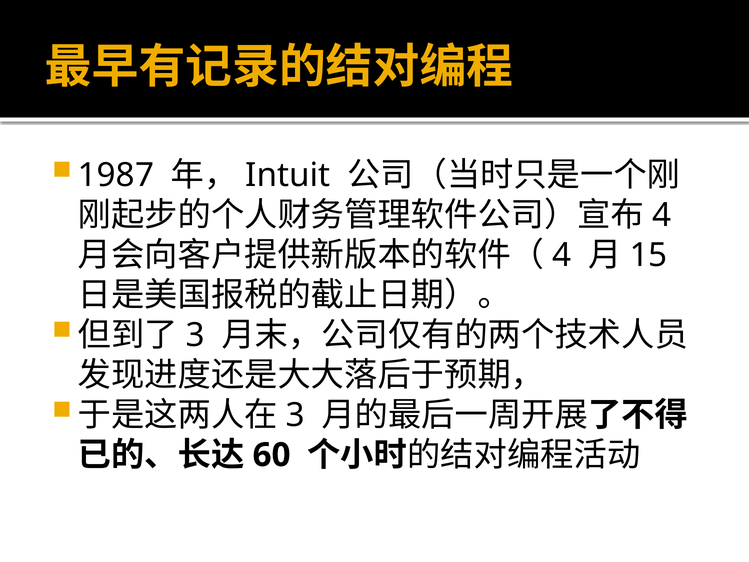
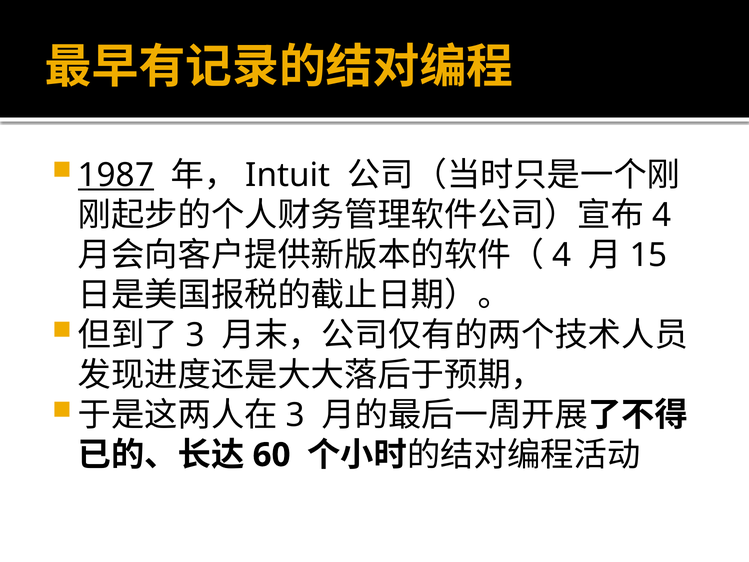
1987 underline: none -> present
